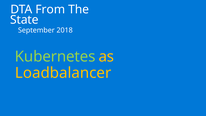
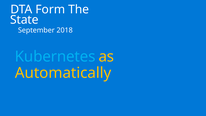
From: From -> Form
Kubernetes colour: light green -> light blue
Loadbalancer: Loadbalancer -> Automatically
